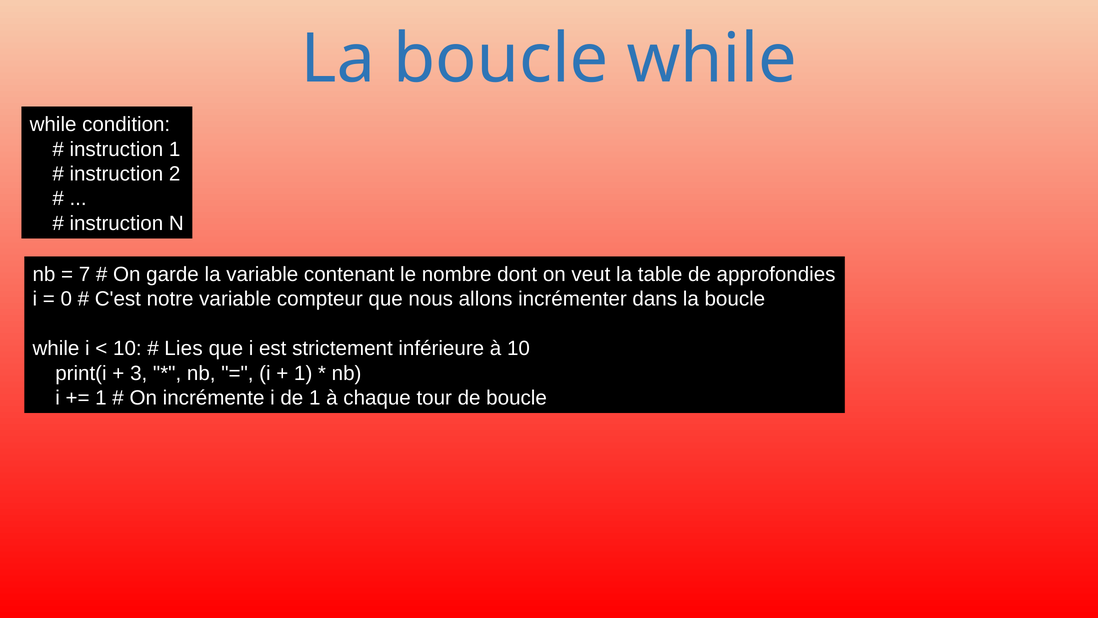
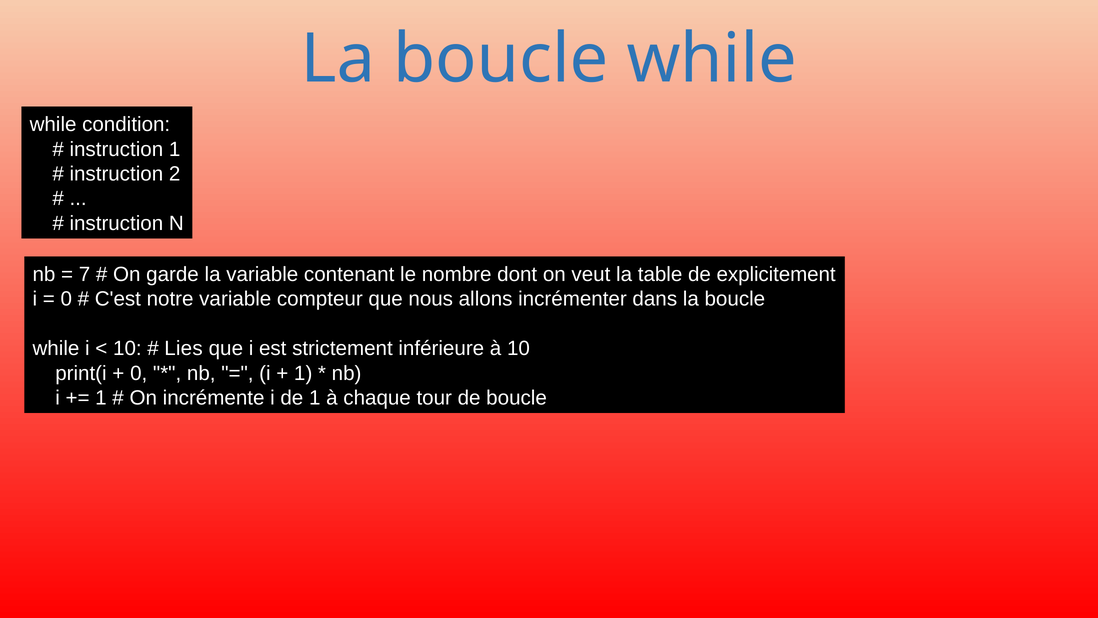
approfondies: approfondies -> explicitement
3 at (139, 373): 3 -> 0
